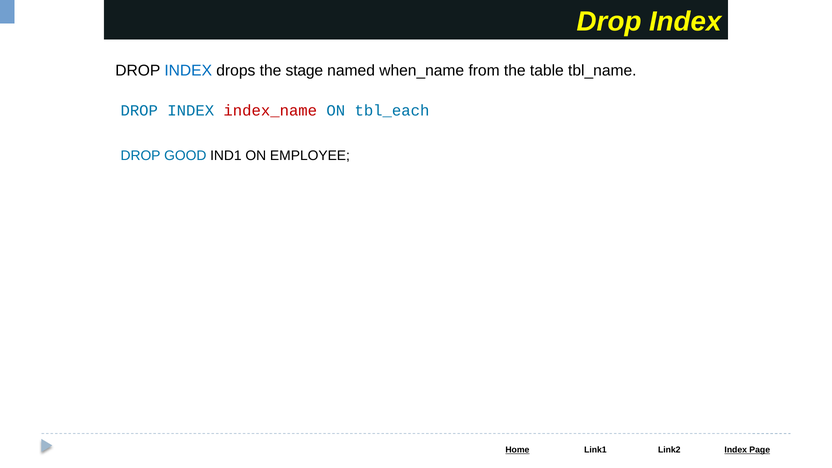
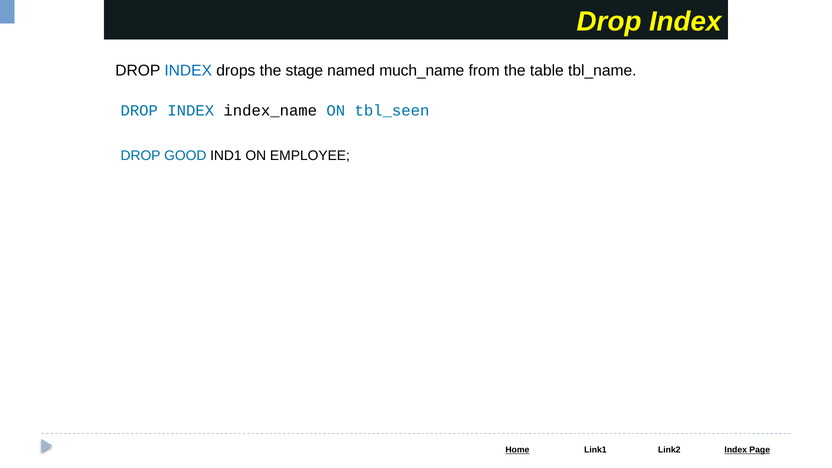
when_name: when_name -> much_name
index_name colour: red -> black
tbl_each: tbl_each -> tbl_seen
